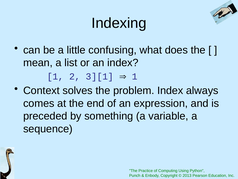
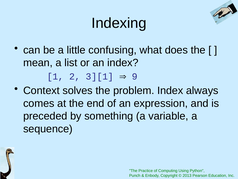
1 at (135, 76): 1 -> 9
